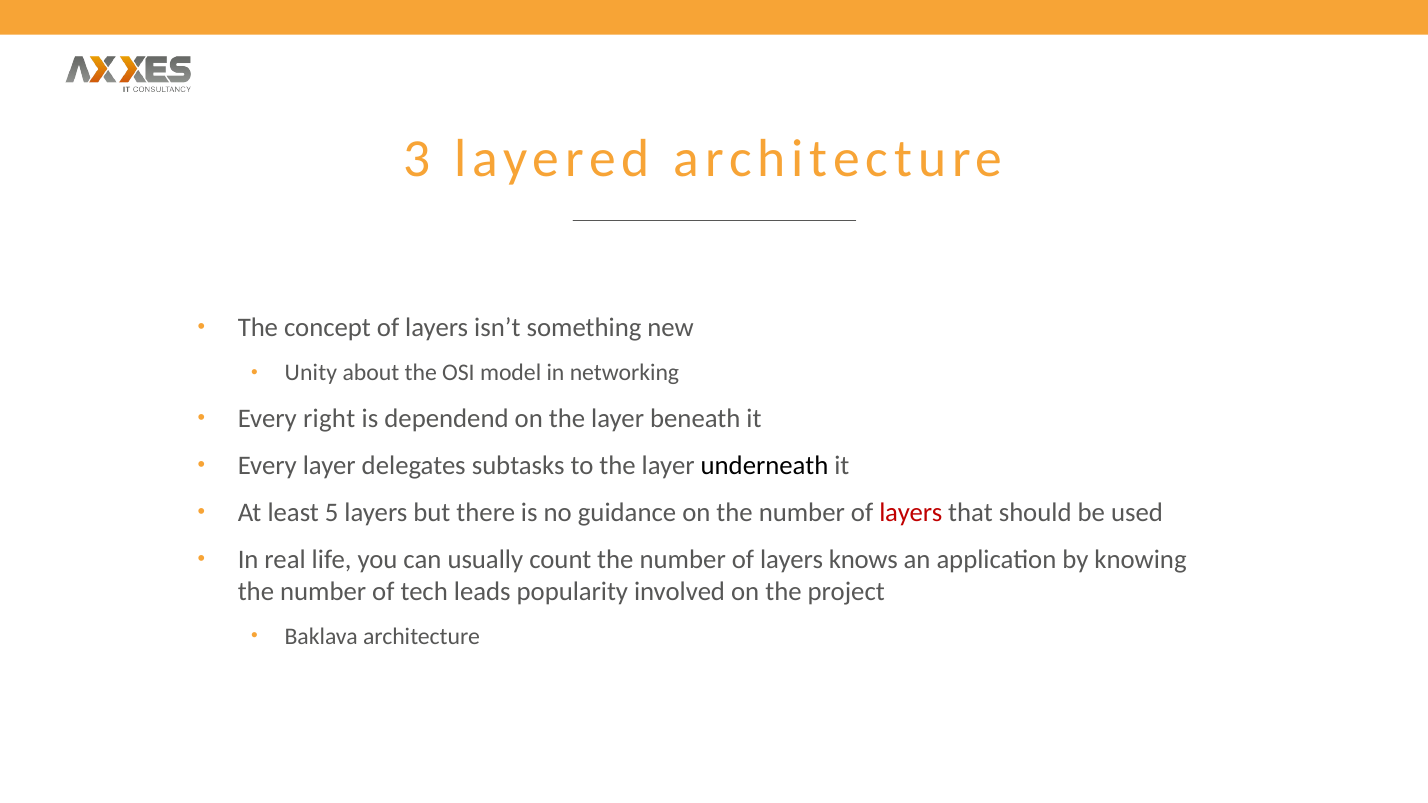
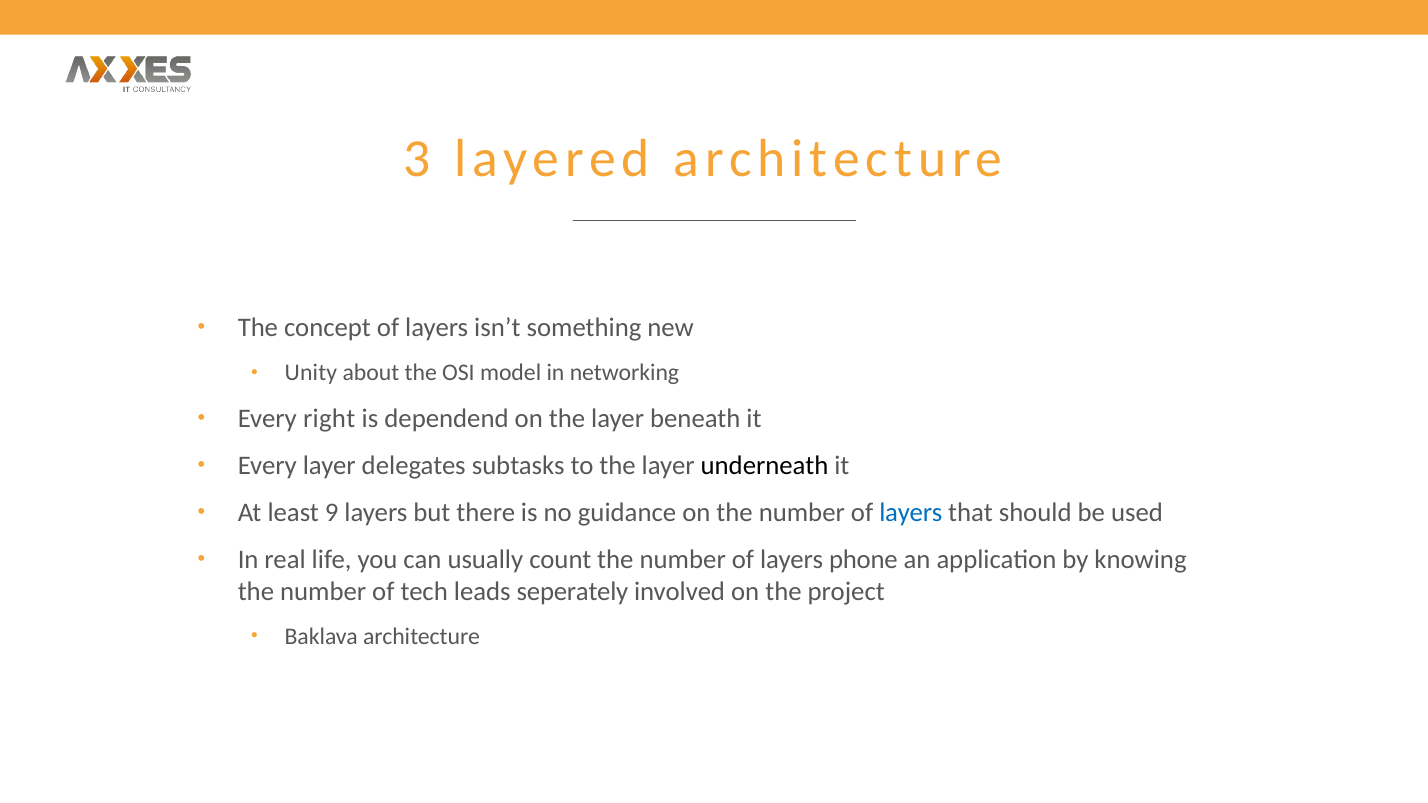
5: 5 -> 9
layers at (911, 513) colour: red -> blue
knows: knows -> phone
popularity: popularity -> seperately
